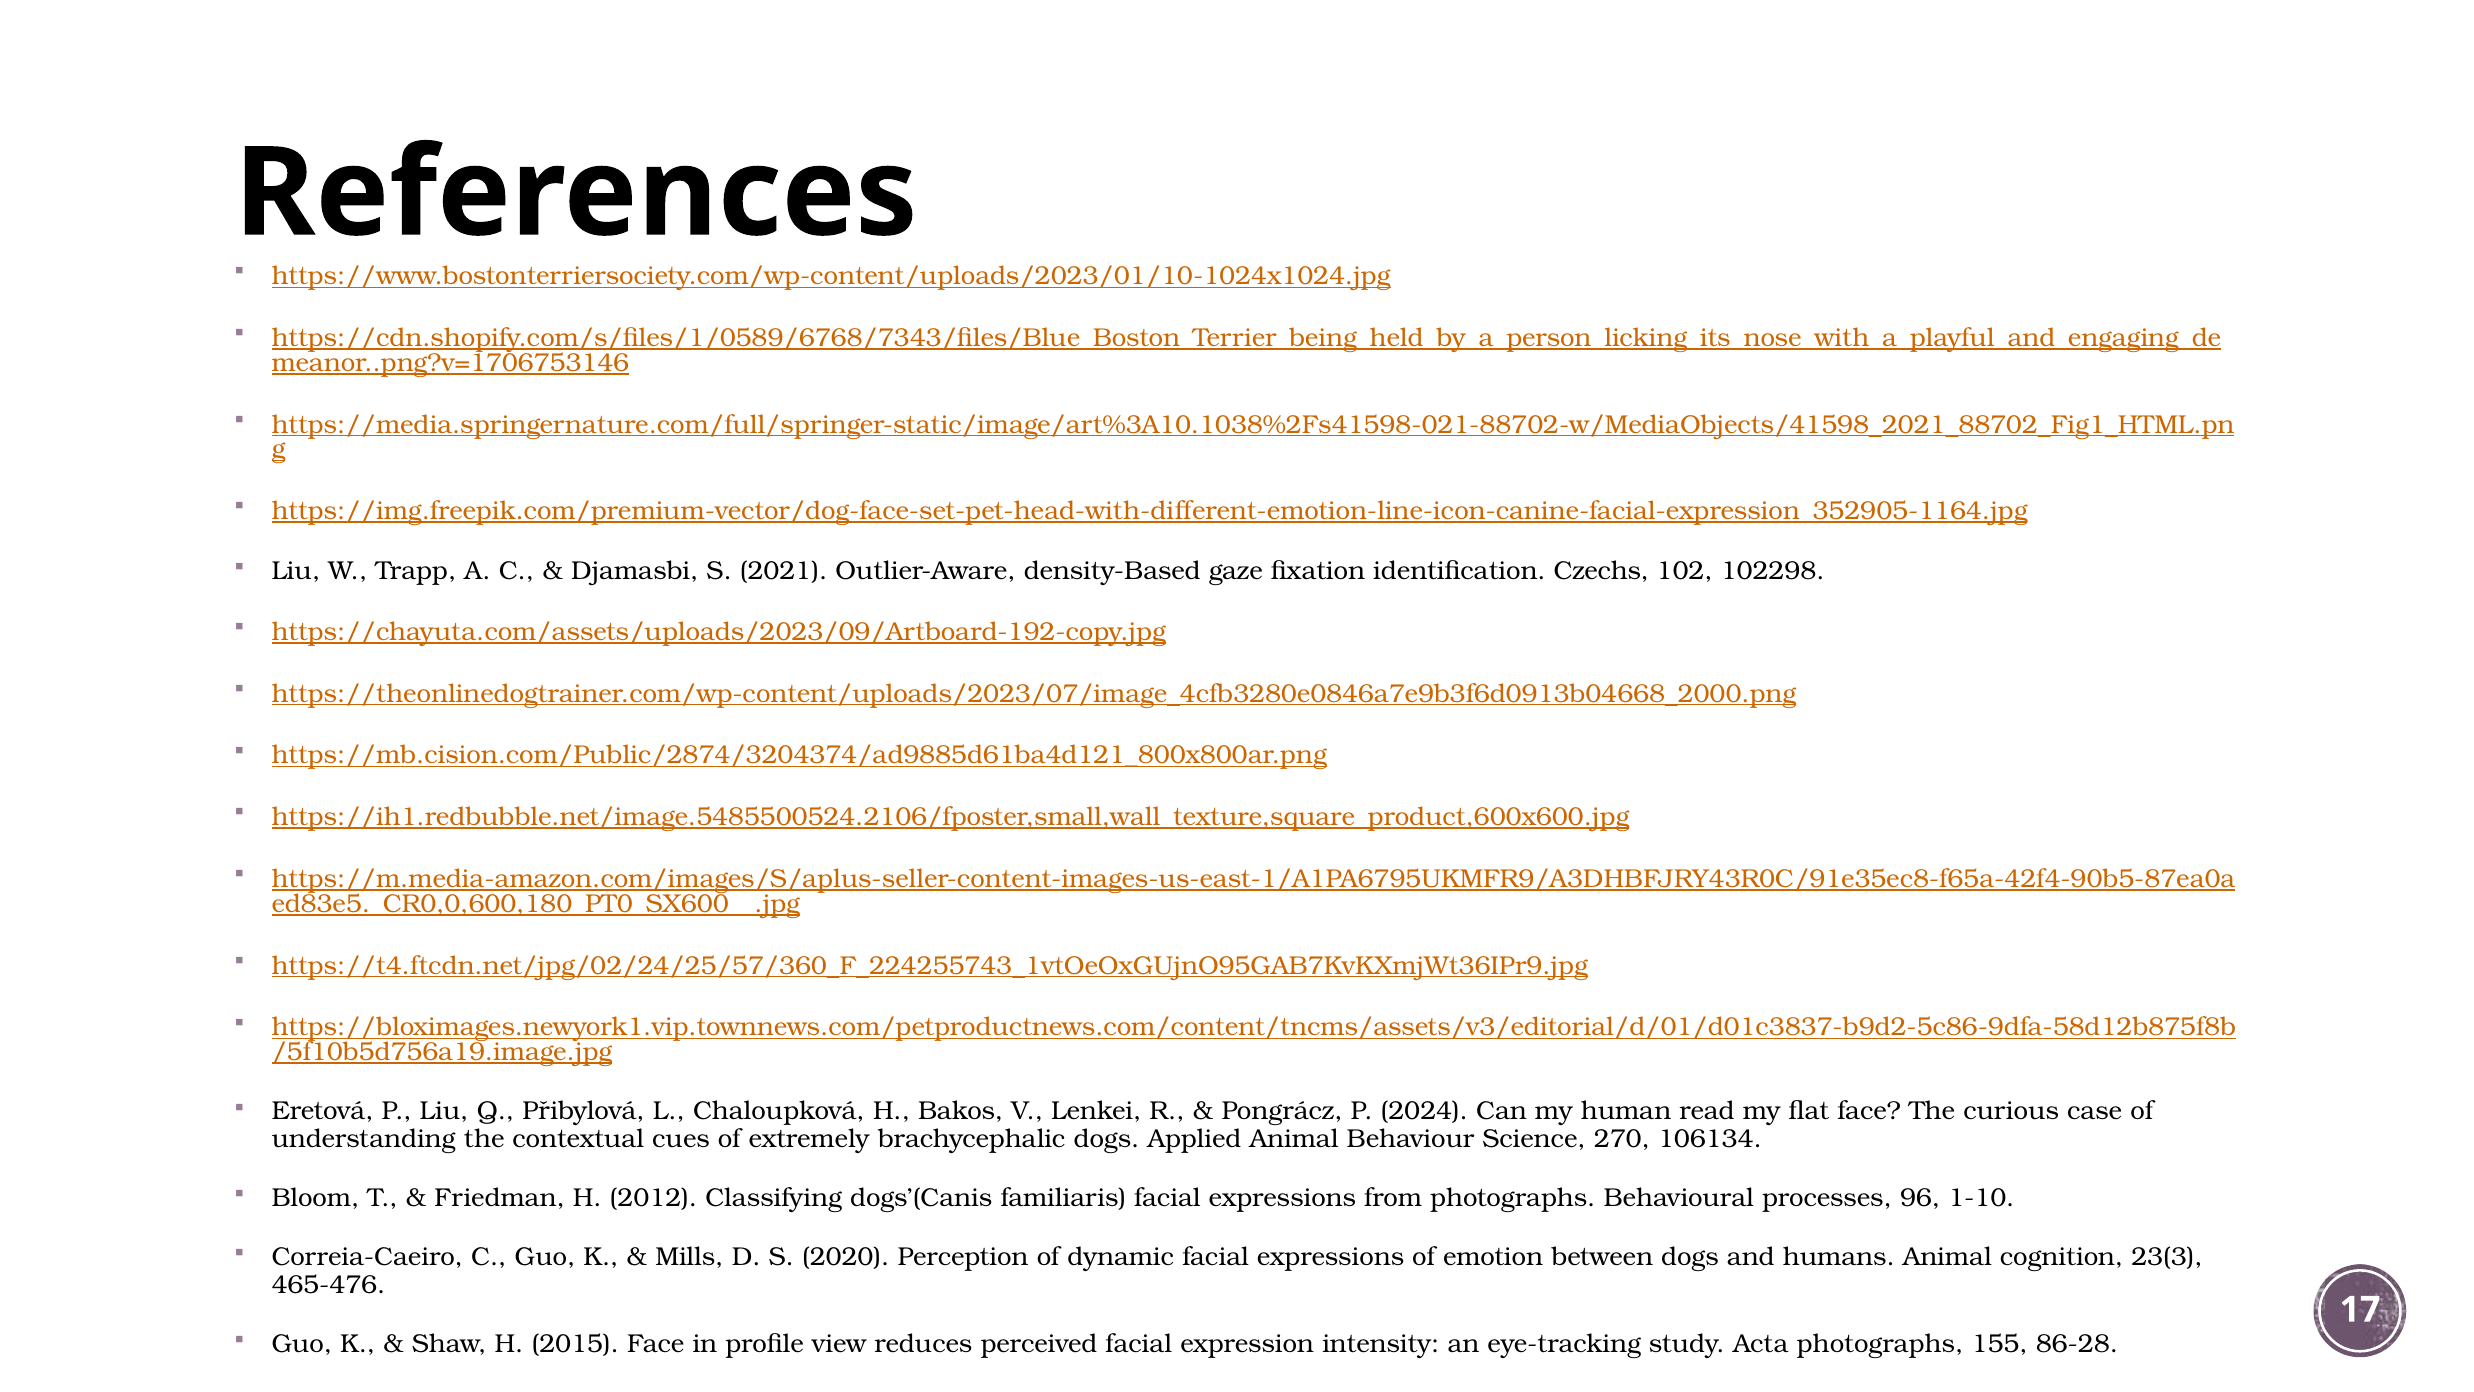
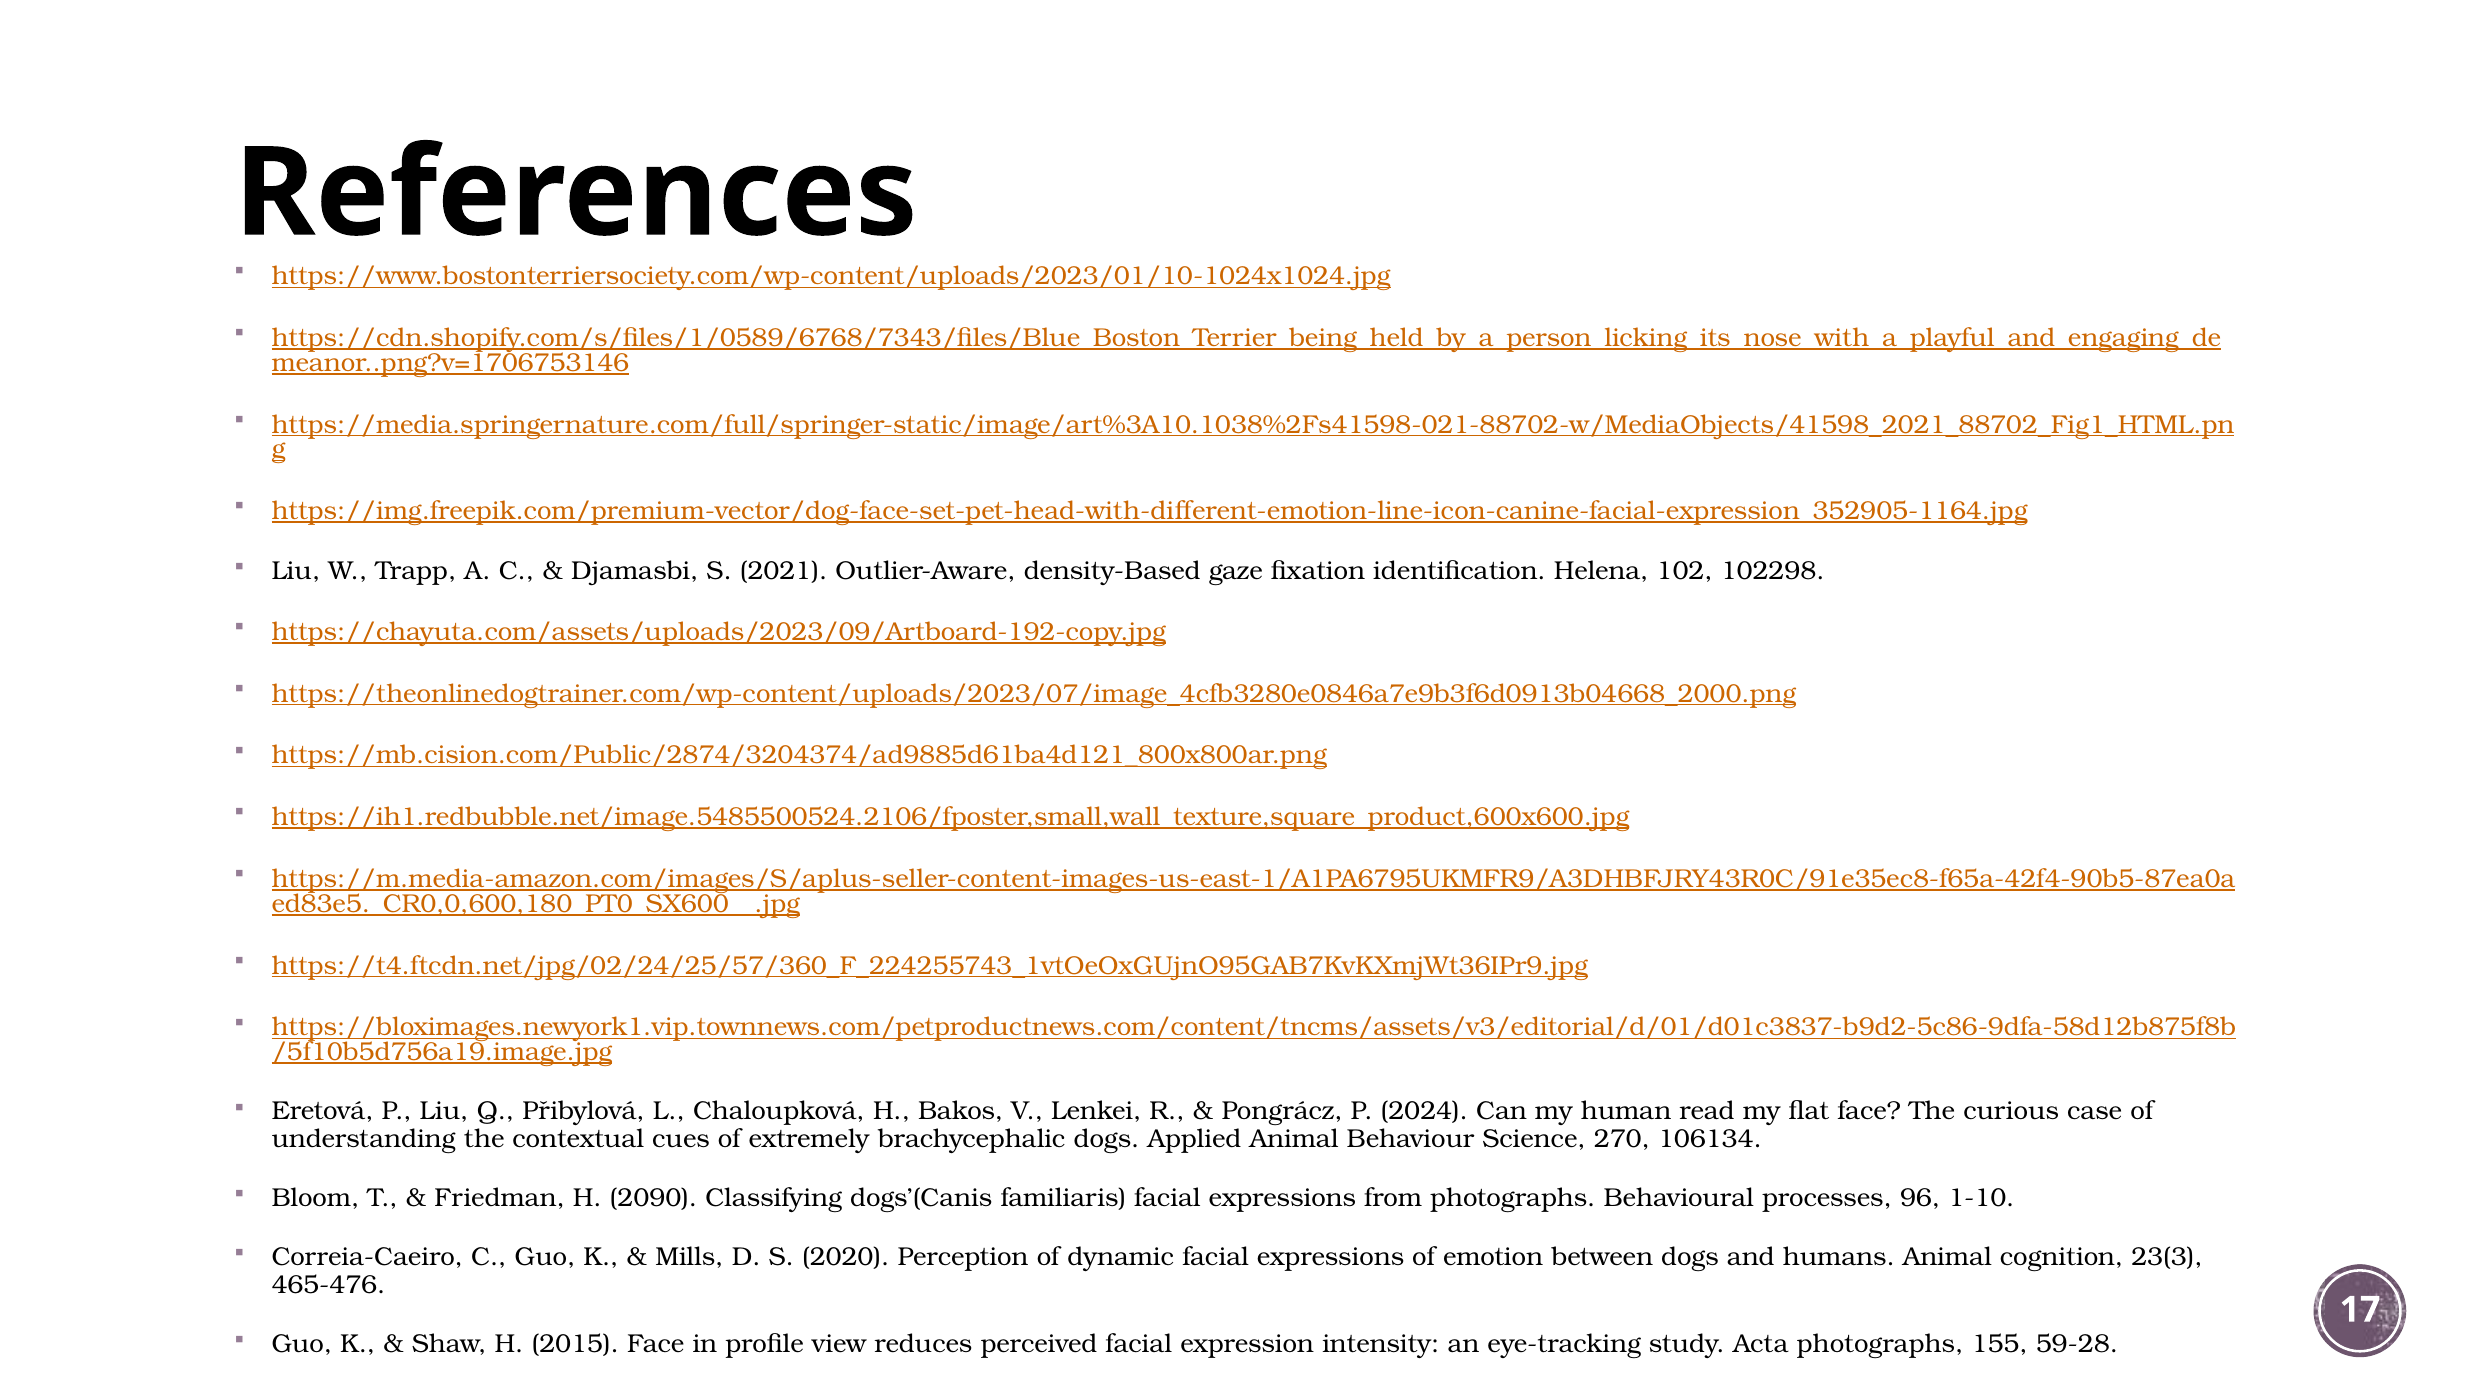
Czechs: Czechs -> Helena
2012: 2012 -> 2090
86-28: 86-28 -> 59-28
